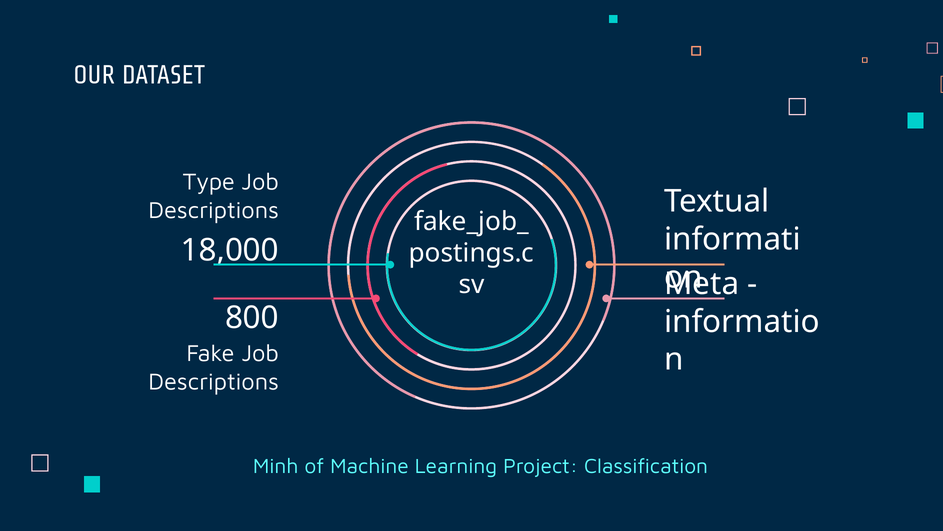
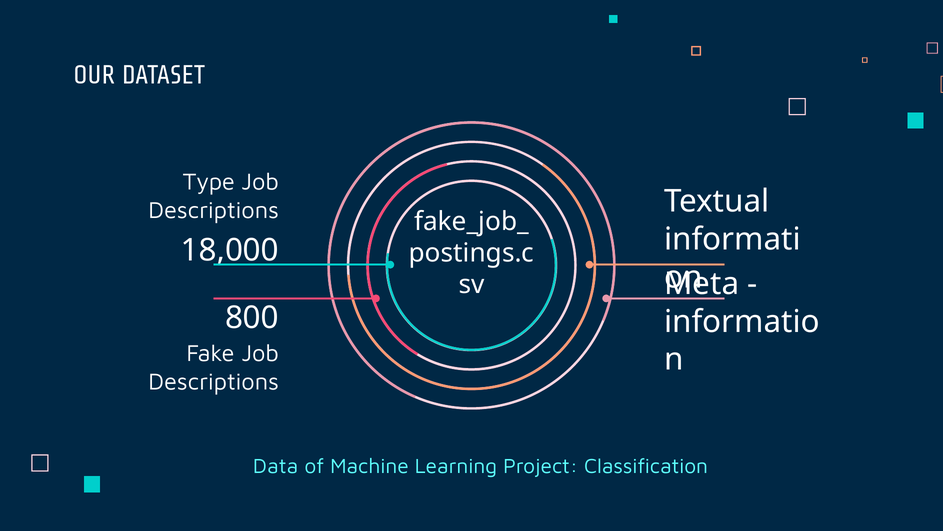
Minh: Minh -> Data
